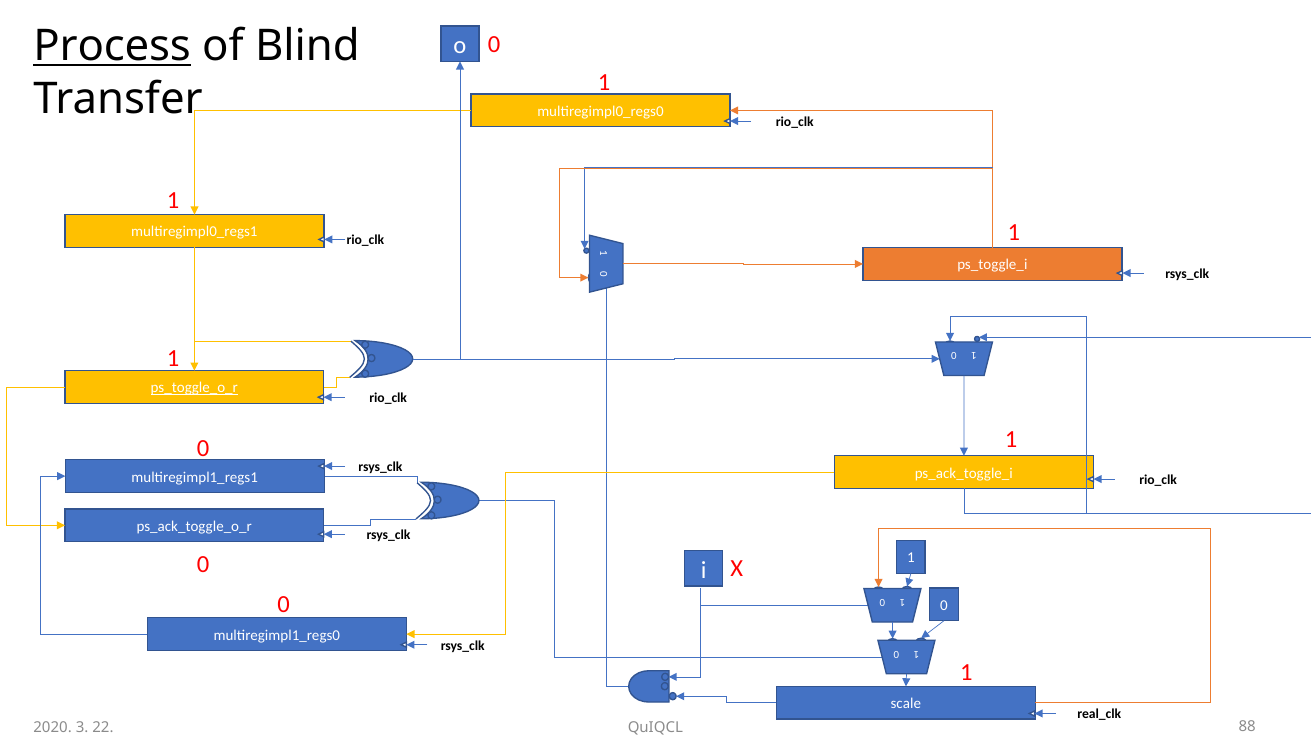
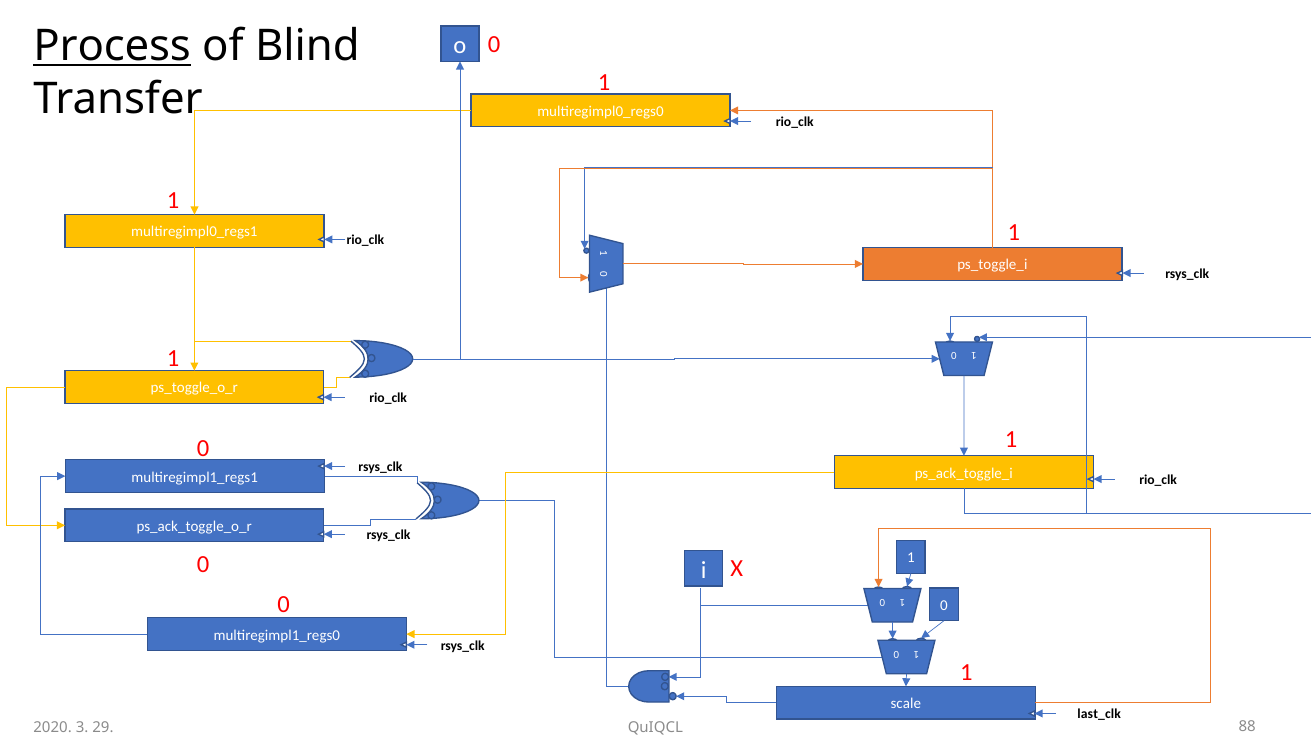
ps_toggle_o_r underline: present -> none
real_clk: real_clk -> last_clk
22: 22 -> 29
